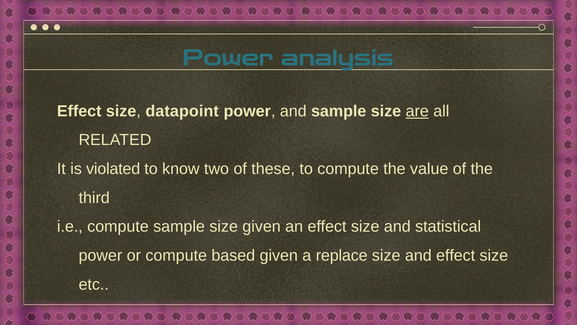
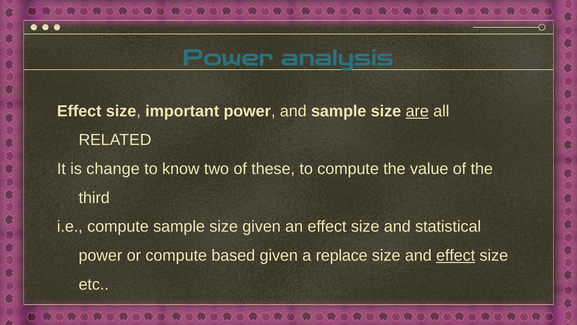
datapoint: datapoint -> important
violated: violated -> change
effect at (456, 255) underline: none -> present
